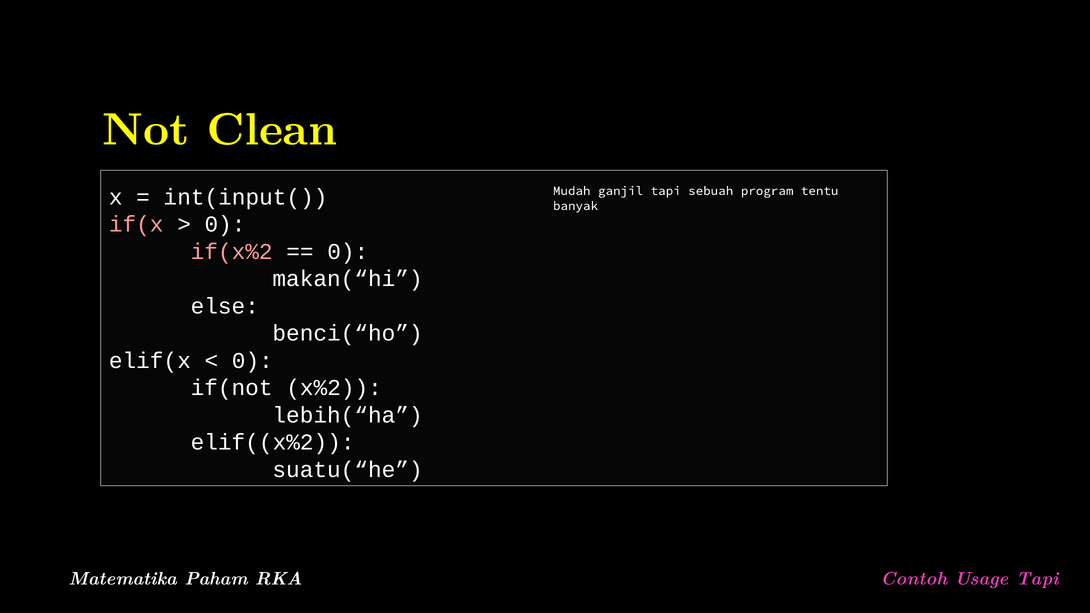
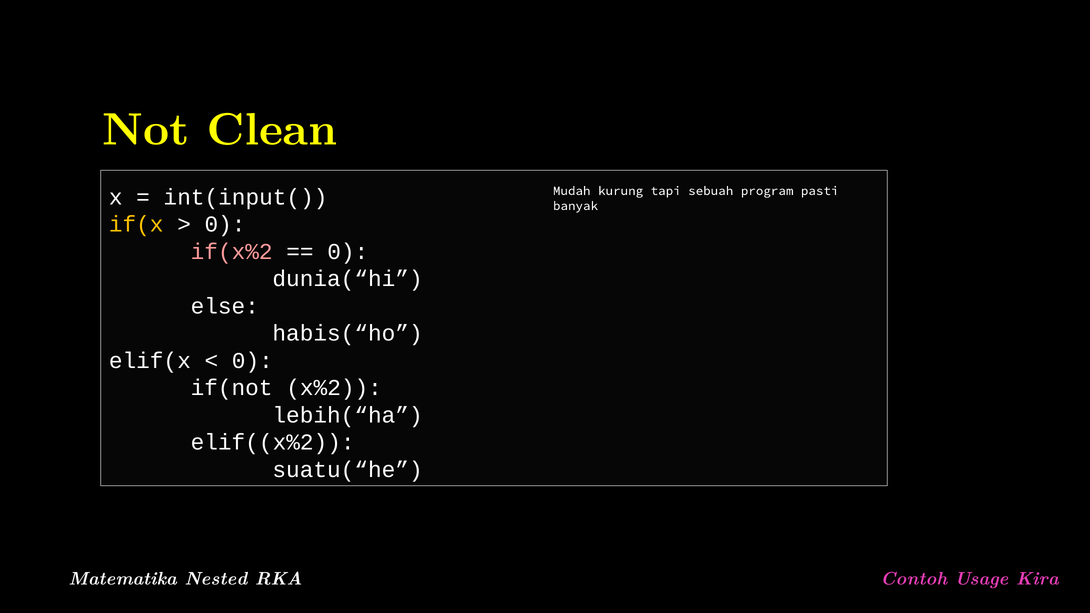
ganjil: ganjil -> kurung
tentu: tentu -> pasti
if(x colour: pink -> yellow
makan(“hi: makan(“hi -> dunia(“hi
benci(“ho: benci(“ho -> habis(“ho
Paham: Paham -> Nested
Usage Tapi: Tapi -> Kira
